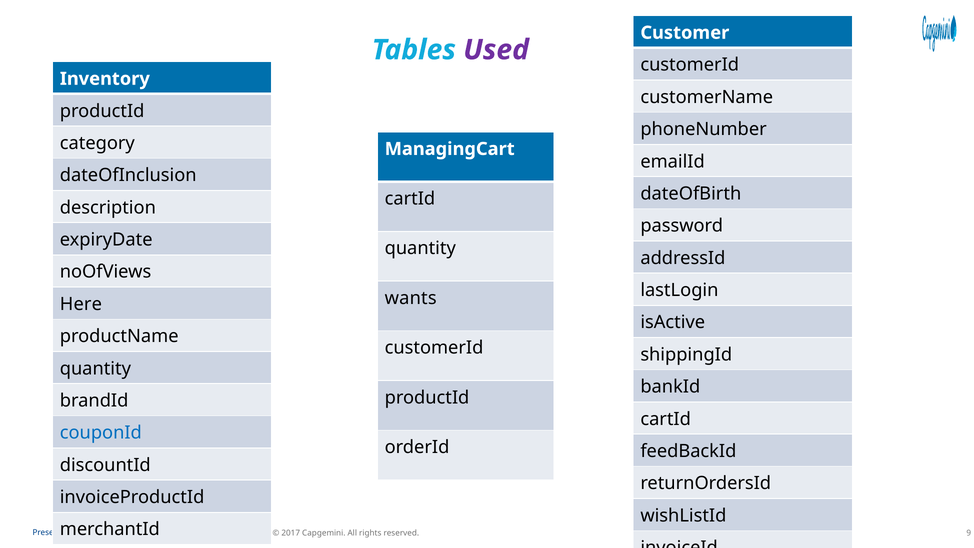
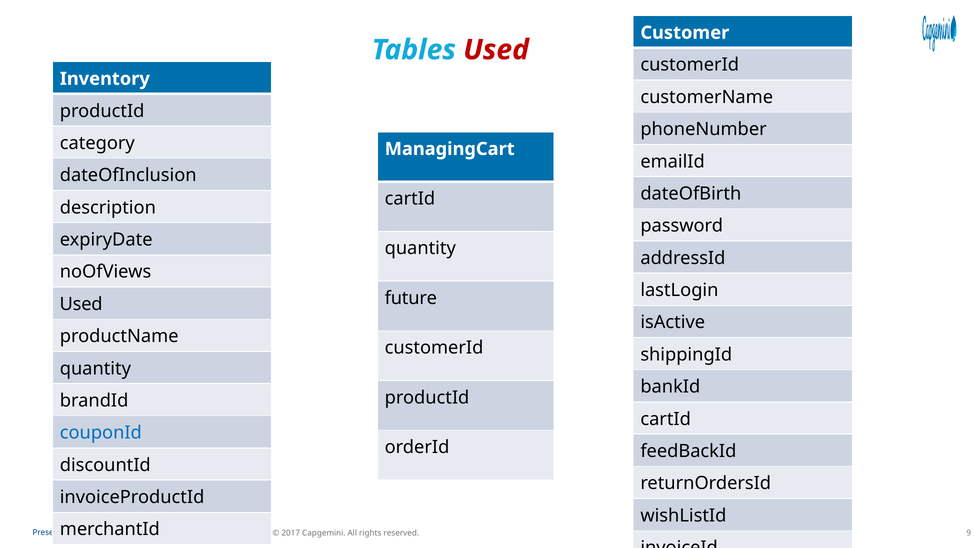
Used at (496, 50) colour: purple -> red
wants: wants -> future
Here at (81, 304): Here -> Used
